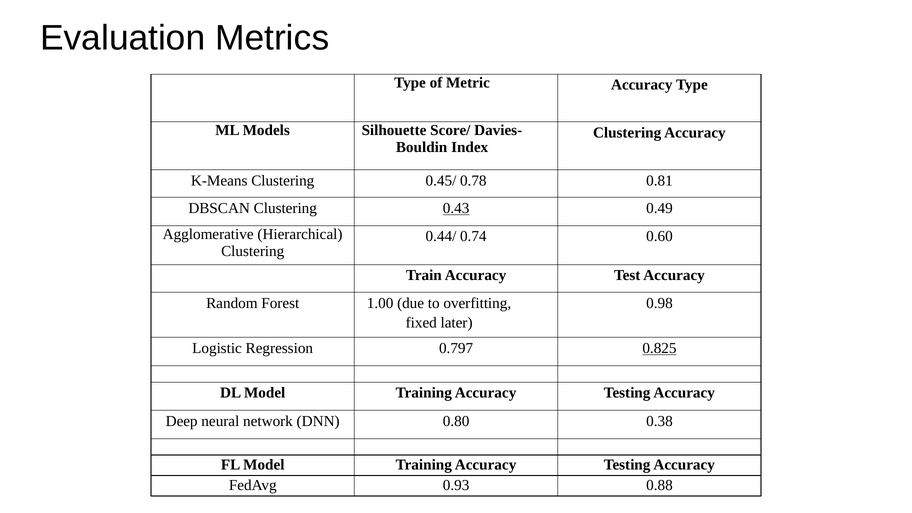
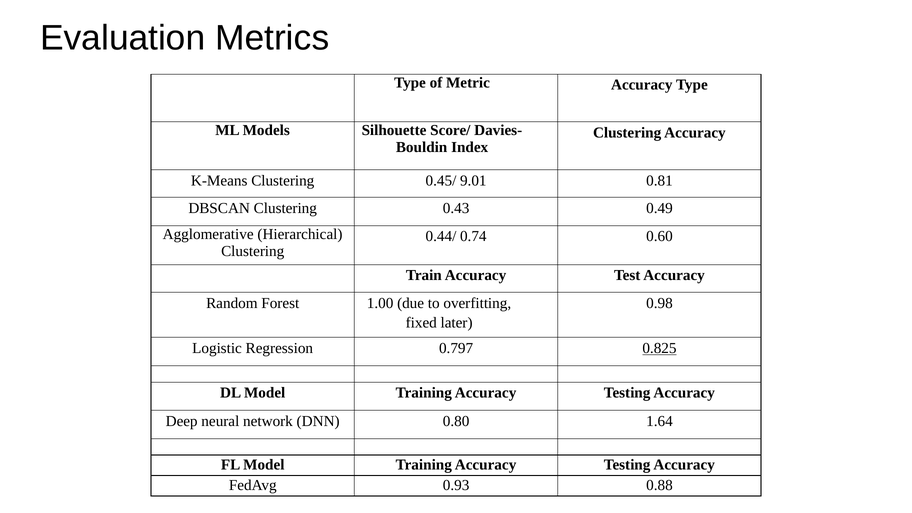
0.78: 0.78 -> 9.01
0.43 underline: present -> none
0.38: 0.38 -> 1.64
